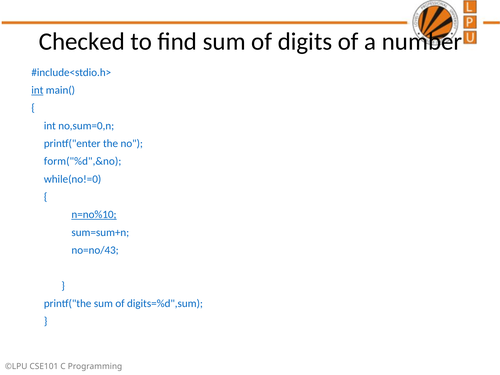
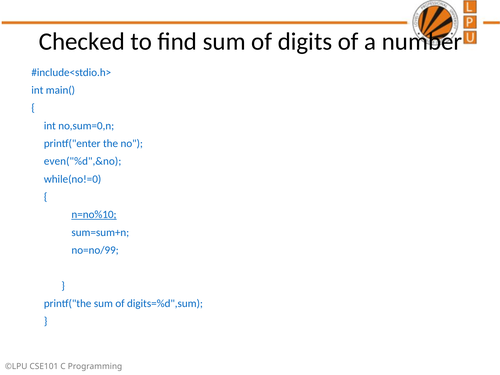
int at (37, 90) underline: present -> none
form("%d",&no: form("%d",&no -> even("%d",&no
no=no/43: no=no/43 -> no=no/99
